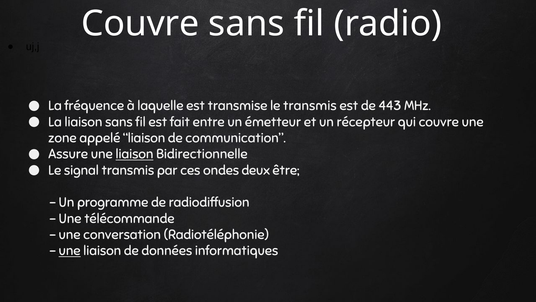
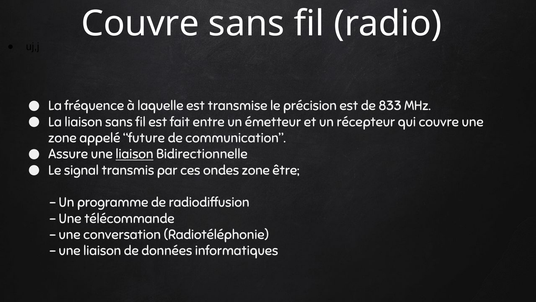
le transmis: transmis -> précision
443: 443 -> 833
appelé liaison: liaison -> future
ondes deux: deux -> zone
une at (70, 250) underline: present -> none
